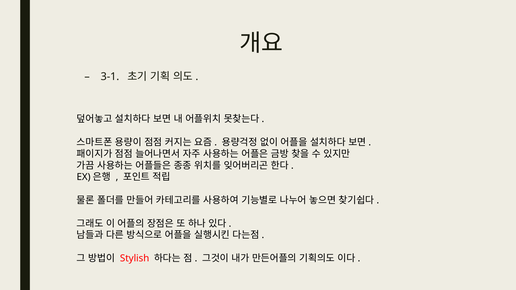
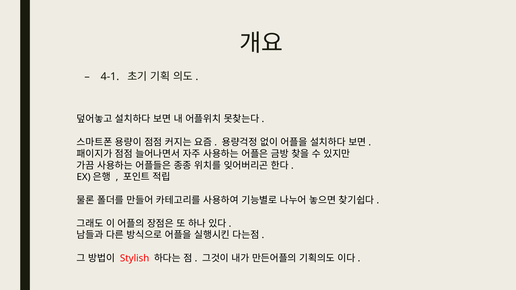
3-1: 3-1 -> 4-1
